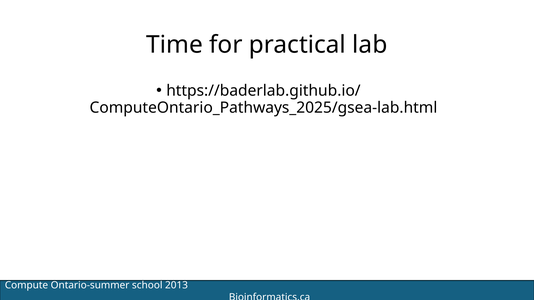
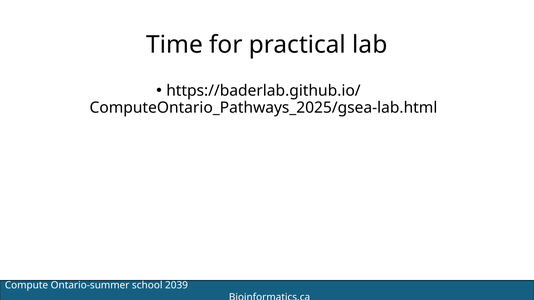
2013: 2013 -> 2039
